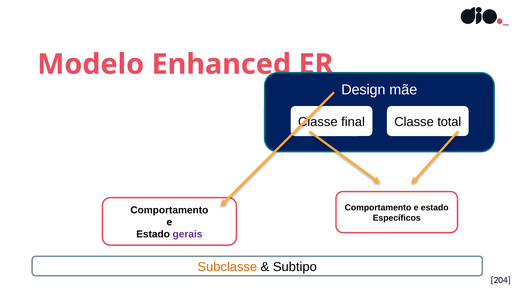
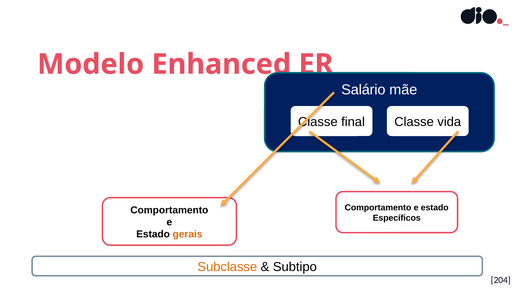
Design: Design -> Salário
total: total -> vida
gerais colour: purple -> orange
